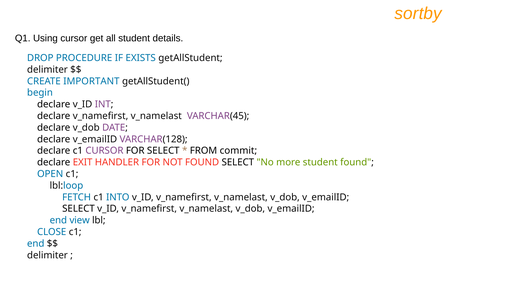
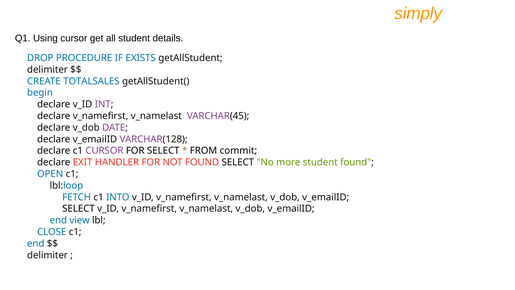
sortby: sortby -> simply
IMPORTANT: IMPORTANT -> TOTALSALES
